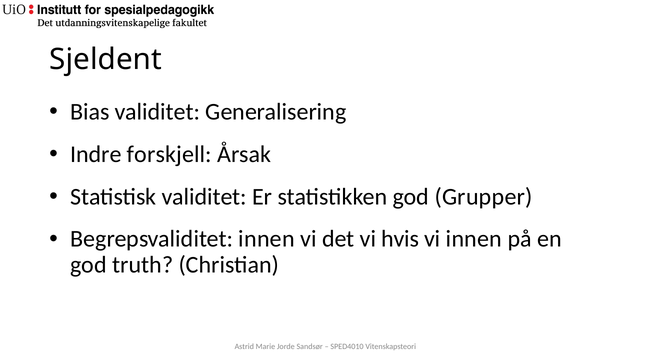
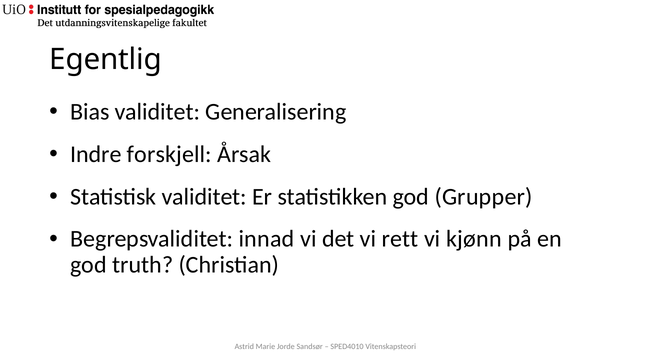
Sjeldent: Sjeldent -> Egentlig
Begrepsvaliditet innen: innen -> innad
hvis: hvis -> rett
vi innen: innen -> kjønn
